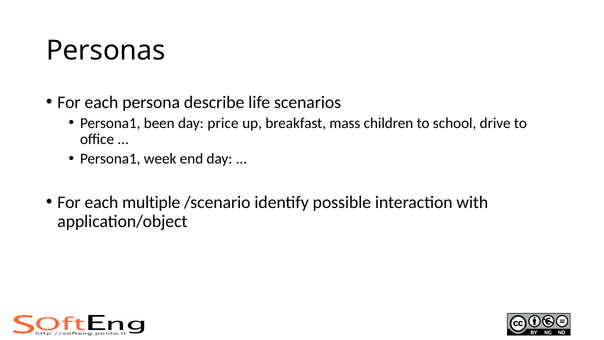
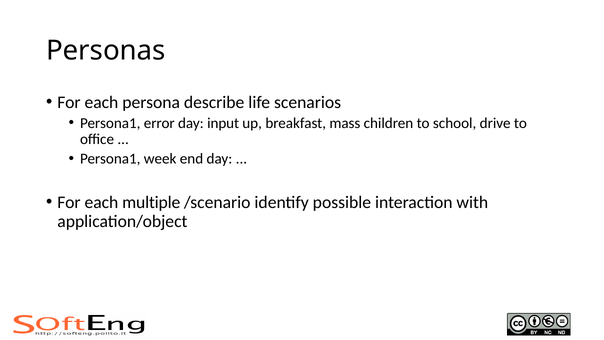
been: been -> error
price: price -> input
